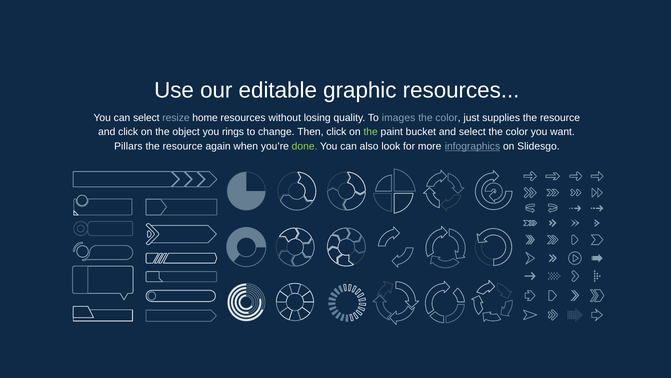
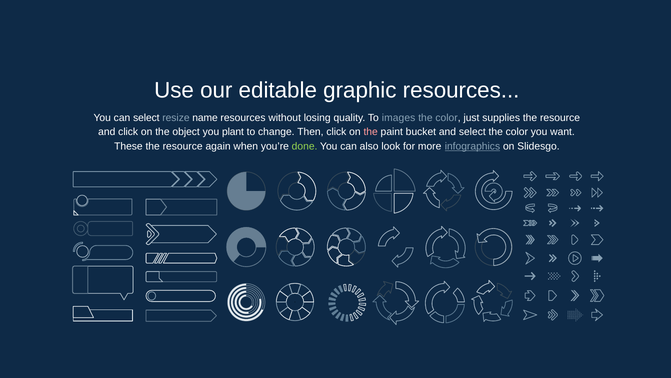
home: home -> name
rings: rings -> plant
the at (371, 132) colour: light green -> pink
Pillars: Pillars -> These
